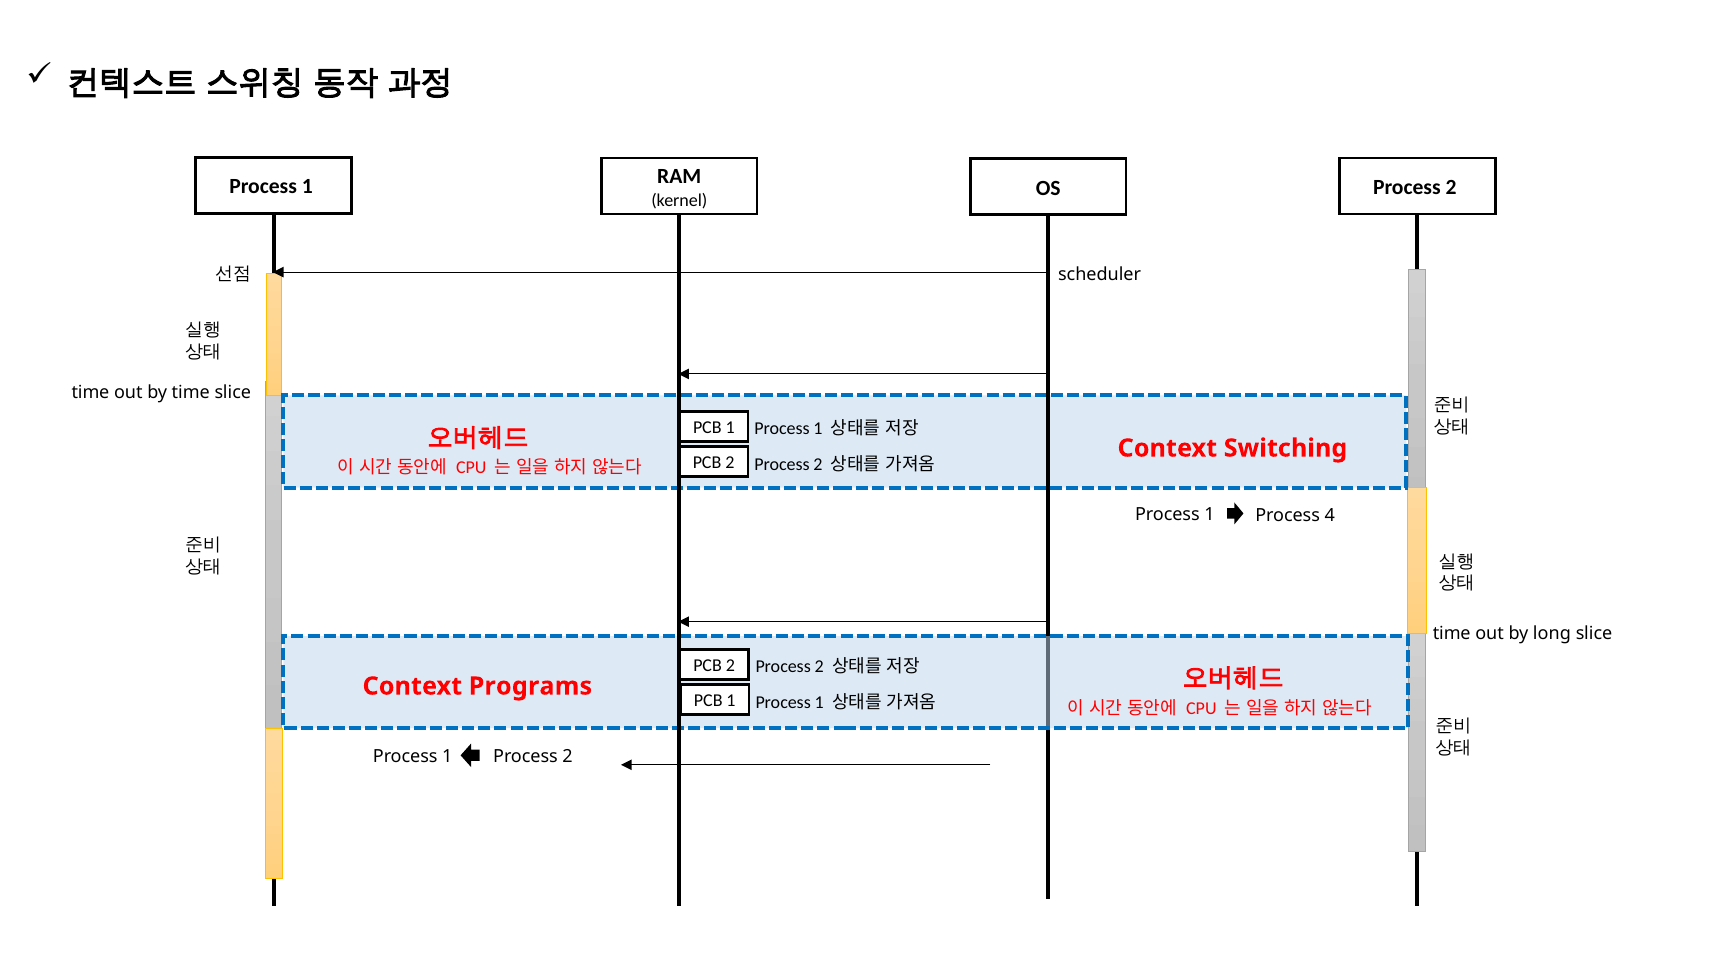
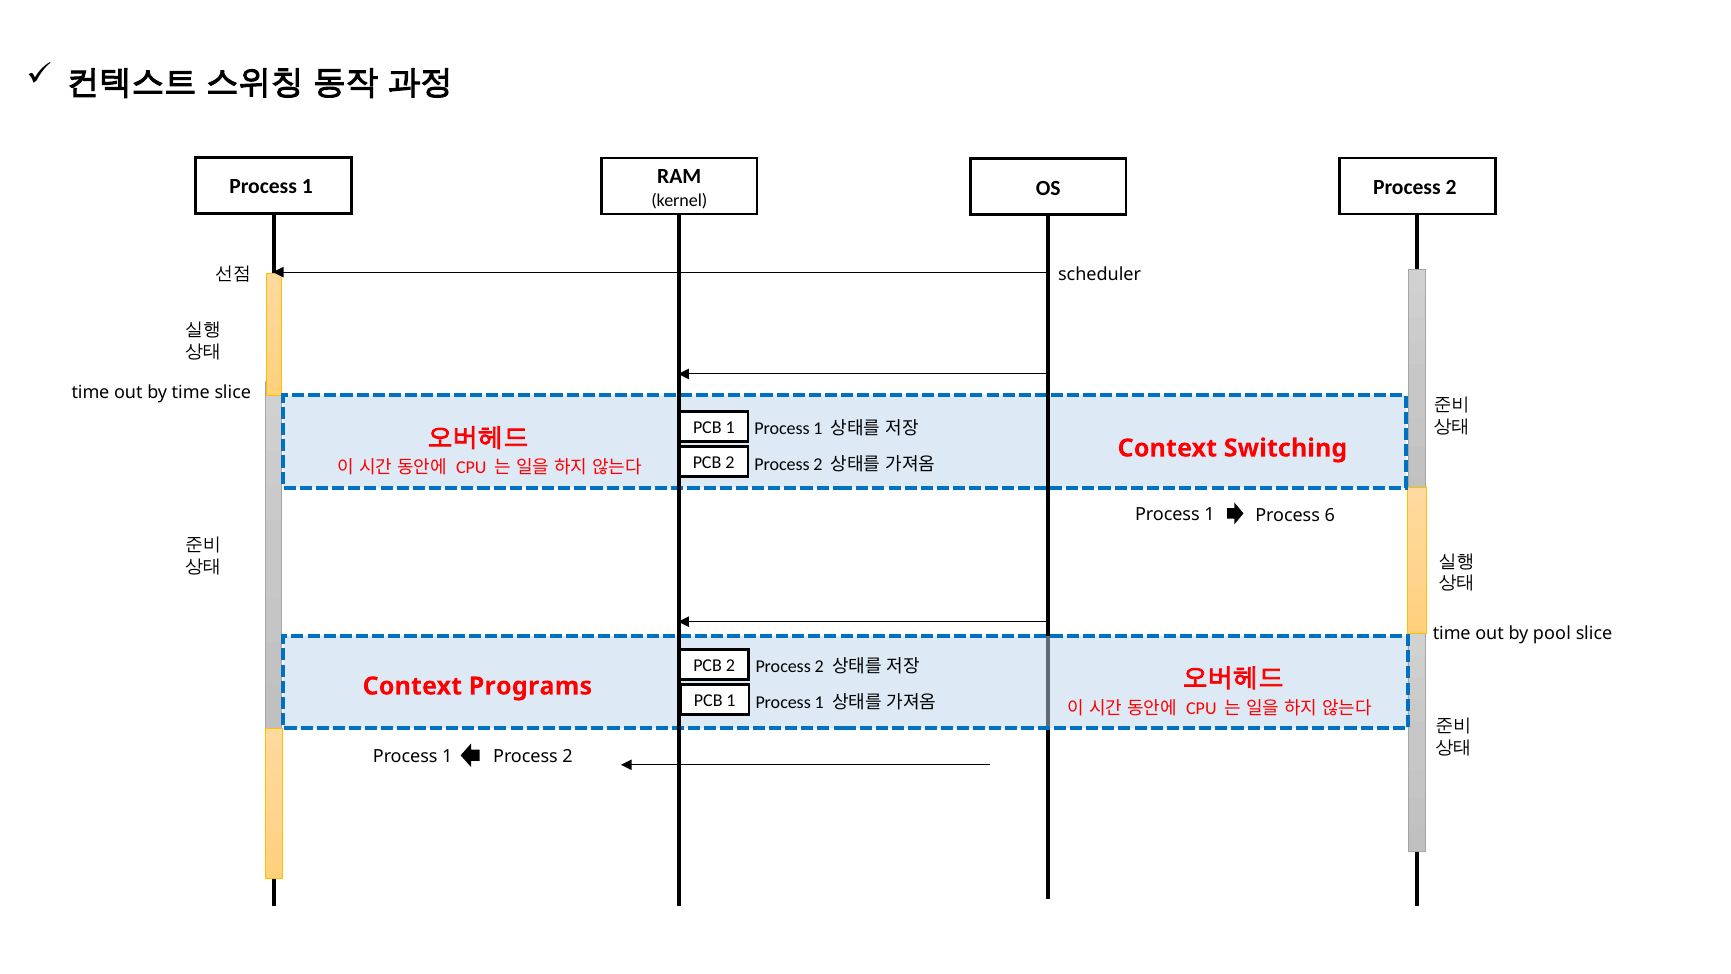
4: 4 -> 6
long: long -> pool
